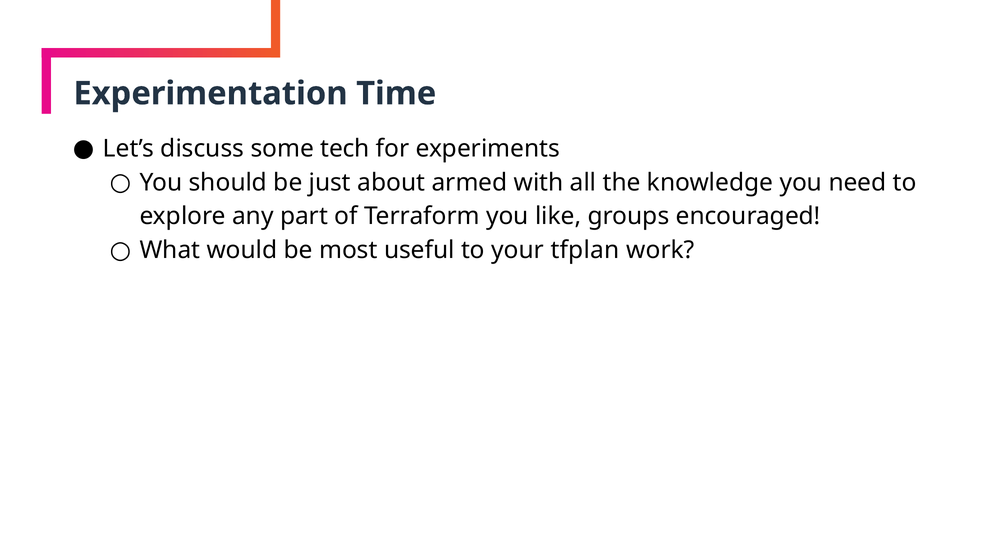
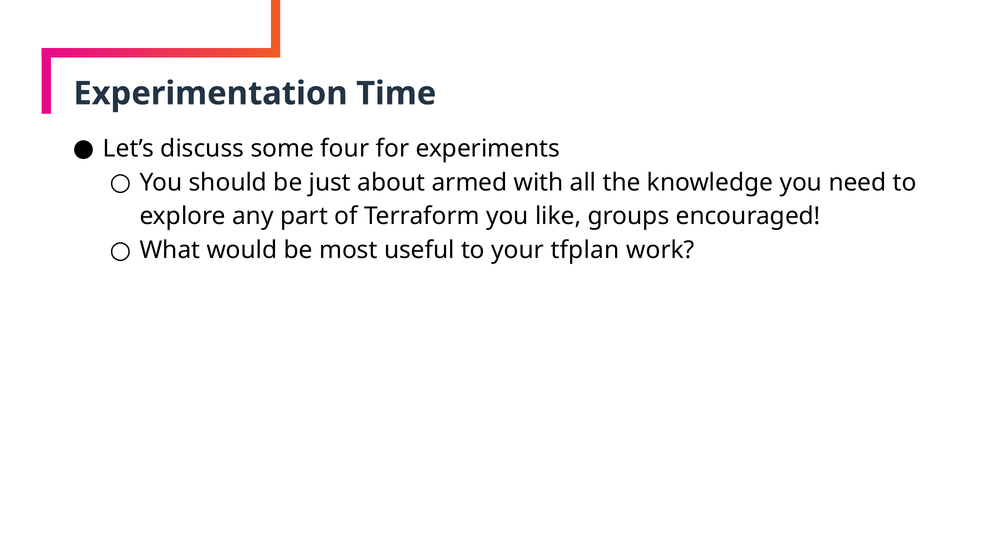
tech: tech -> four
